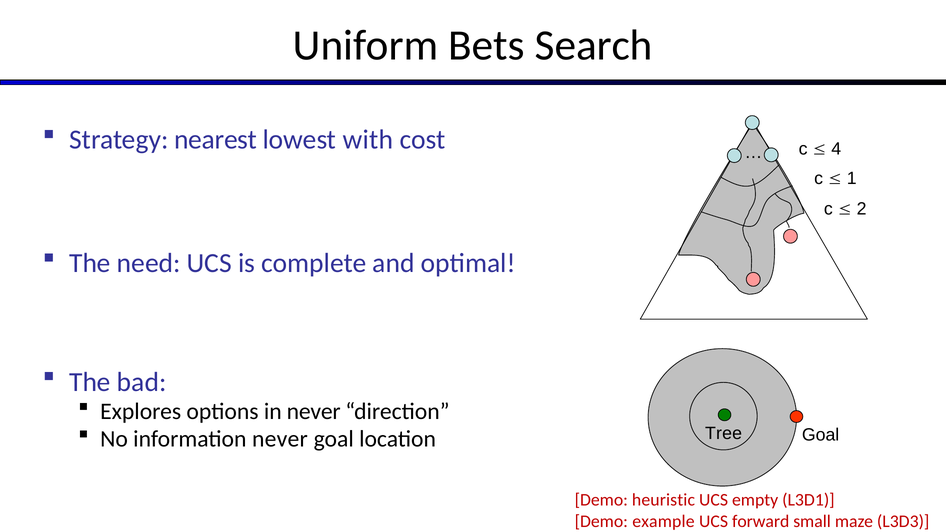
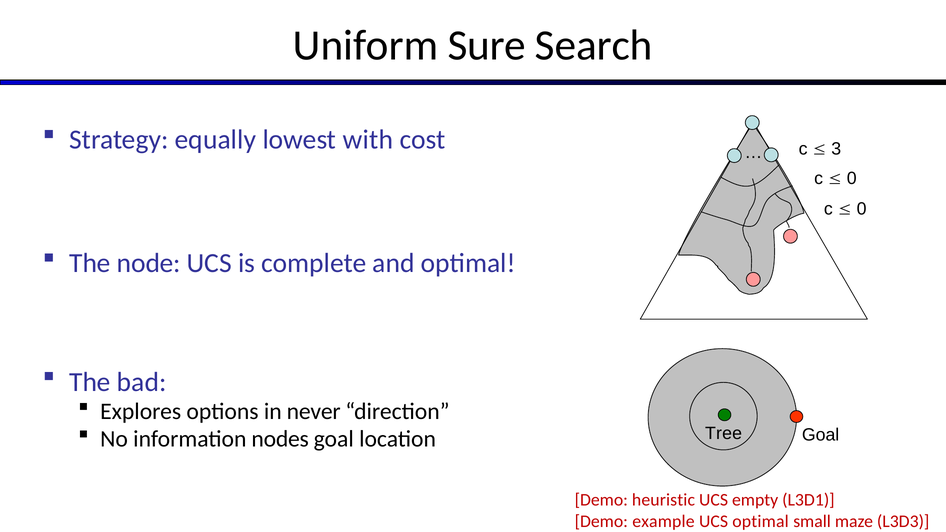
Bets: Bets -> Sure
nearest: nearest -> equally
4: 4 -> 3
1 at (852, 178): 1 -> 0
2 at (862, 209): 2 -> 0
need: need -> node
information never: never -> nodes
UCS forward: forward -> optimal
